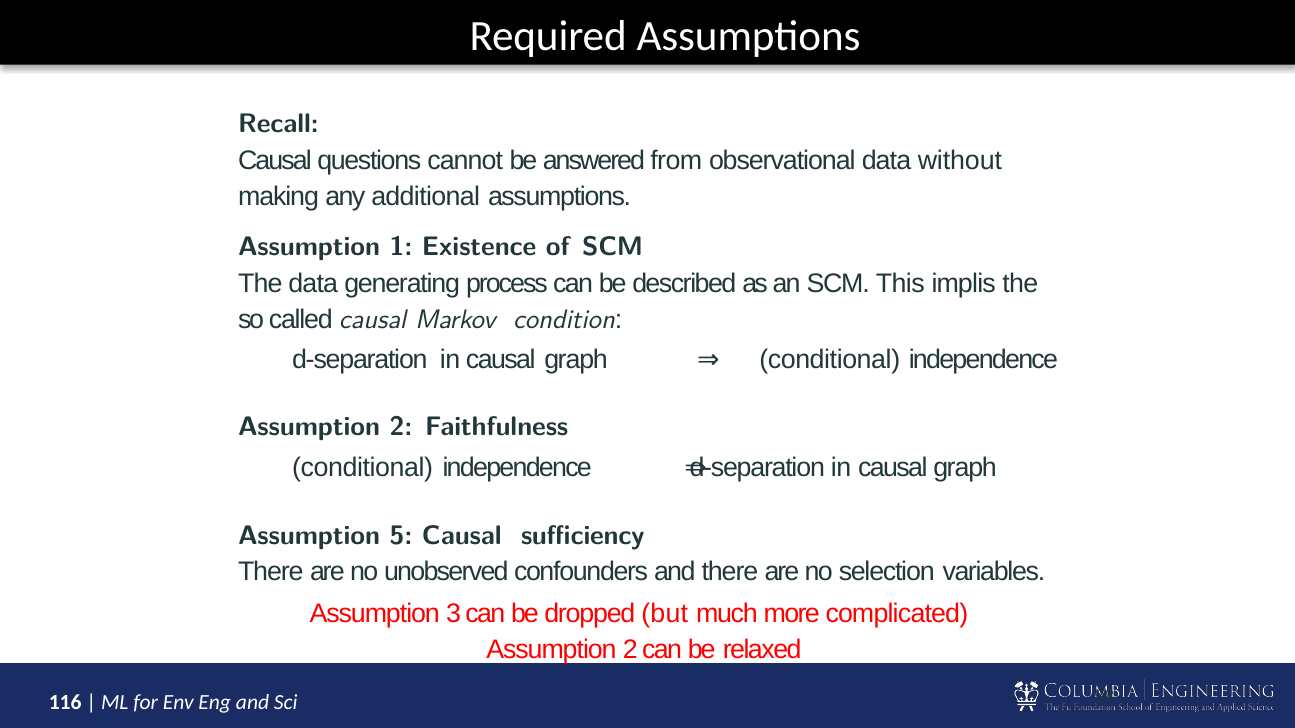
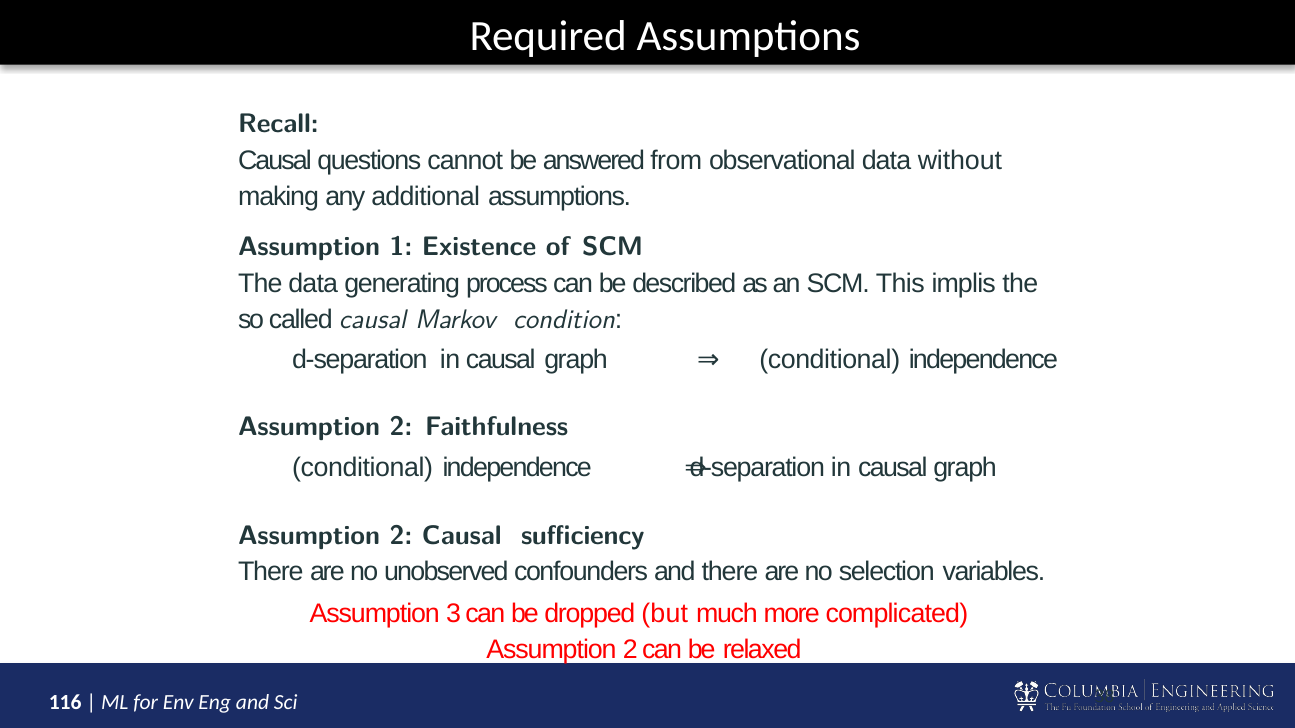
5 at (401, 536): 5 -> 2
